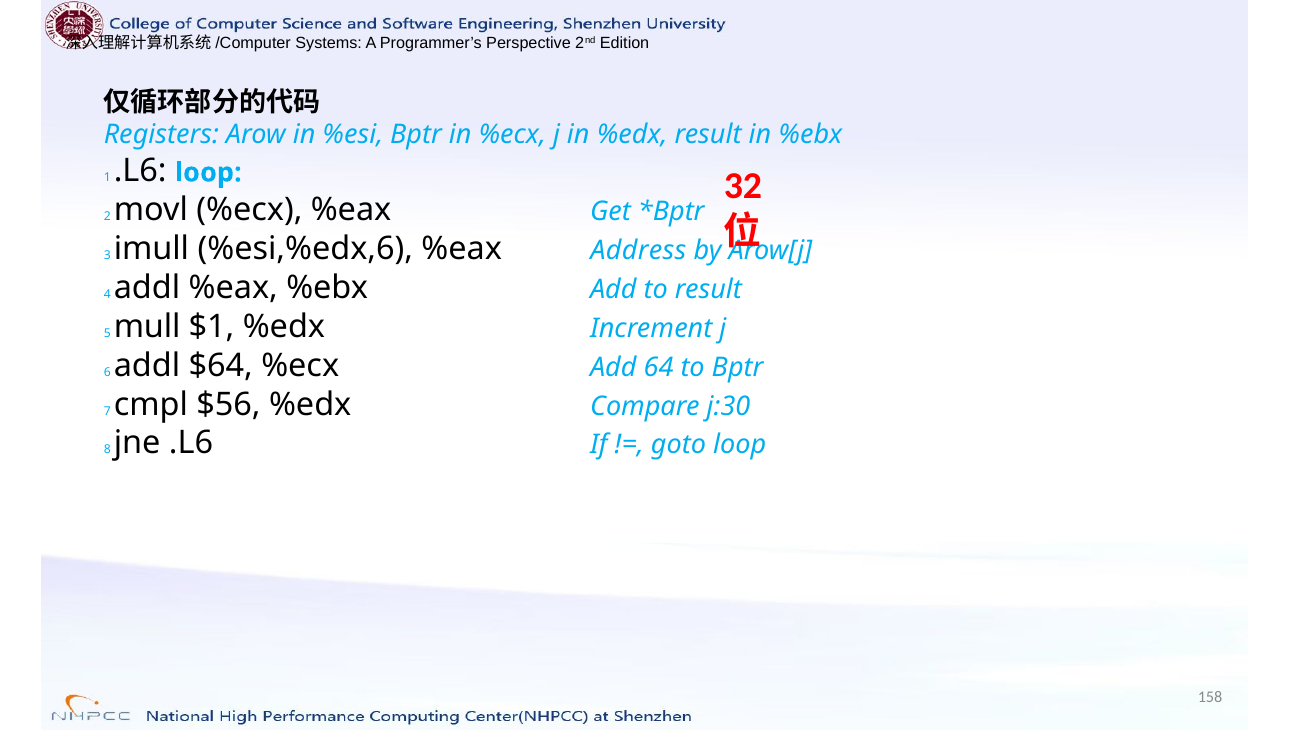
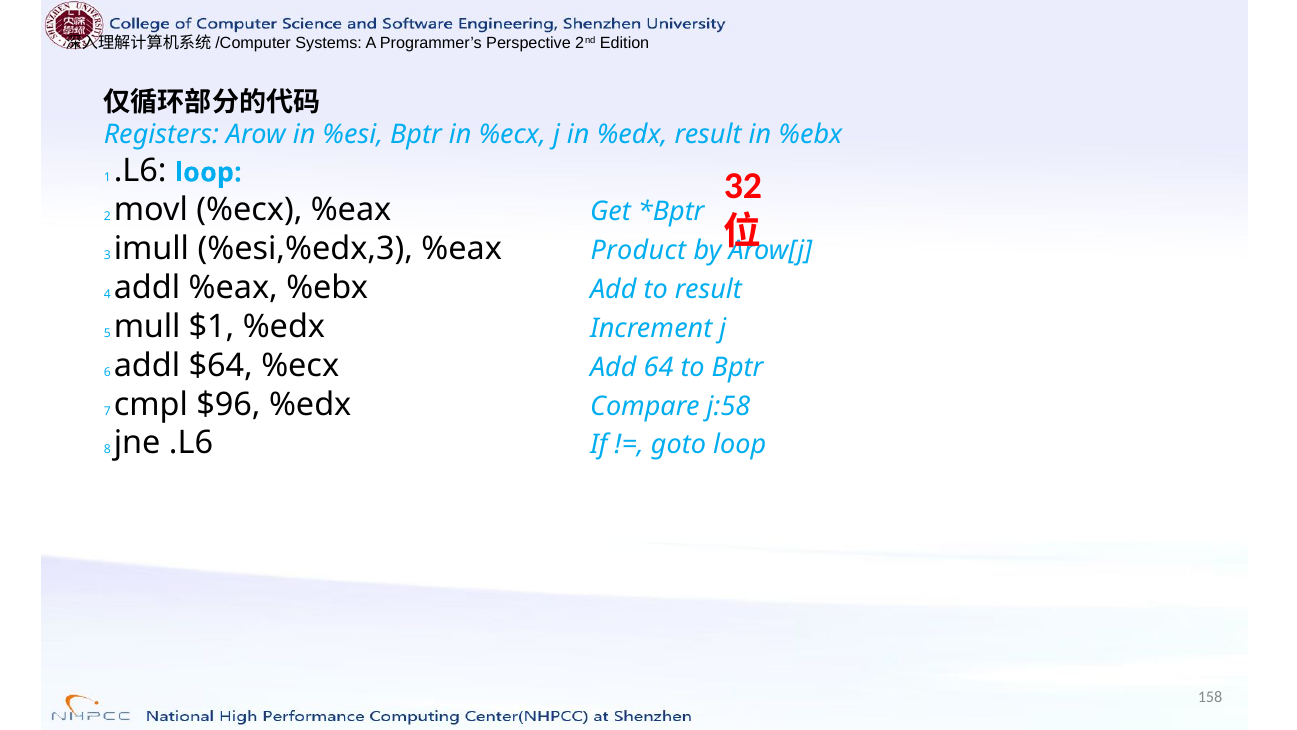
%esi,%edx,6: %esi,%edx,6 -> %esi,%edx,3
Address: Address -> Product
$56: $56 -> $96
j:30: j:30 -> j:58
